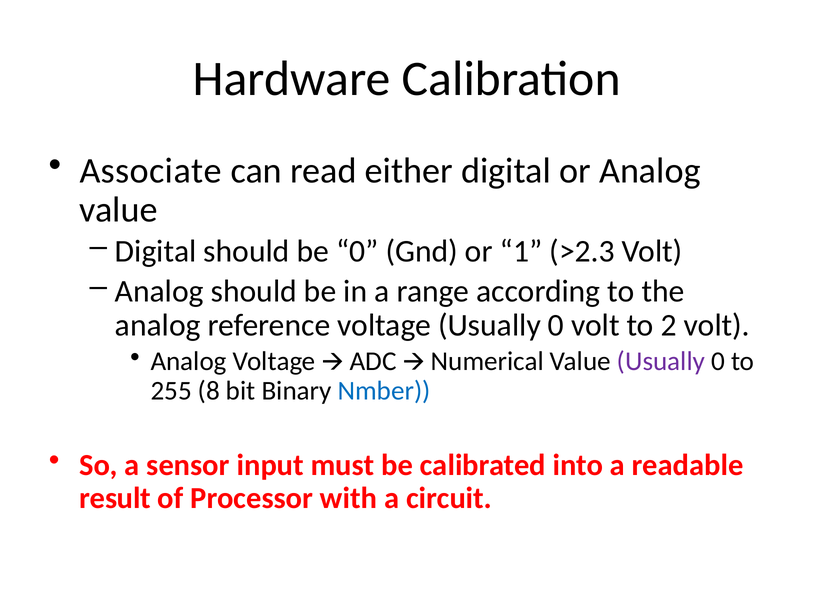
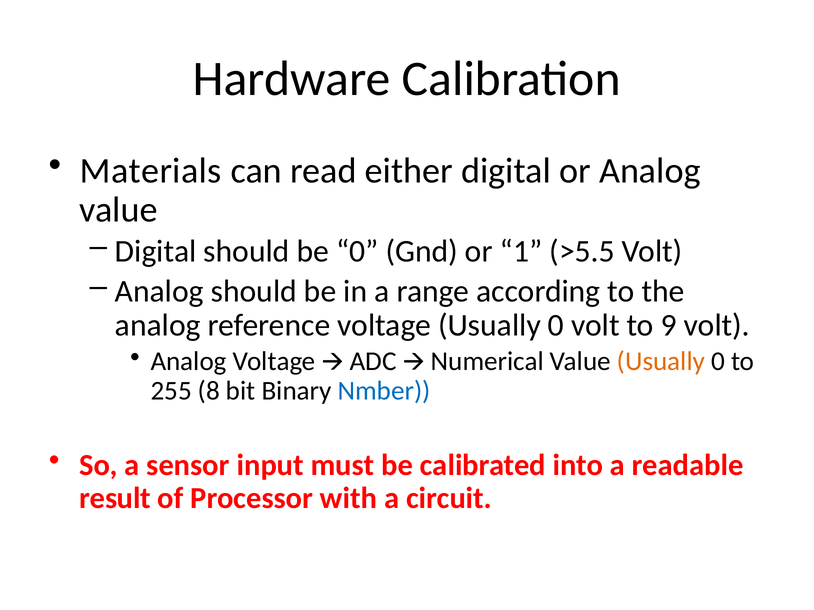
Associate: Associate -> Materials
>2.3: >2.3 -> >5.5
2: 2 -> 9
Usually at (661, 362) colour: purple -> orange
